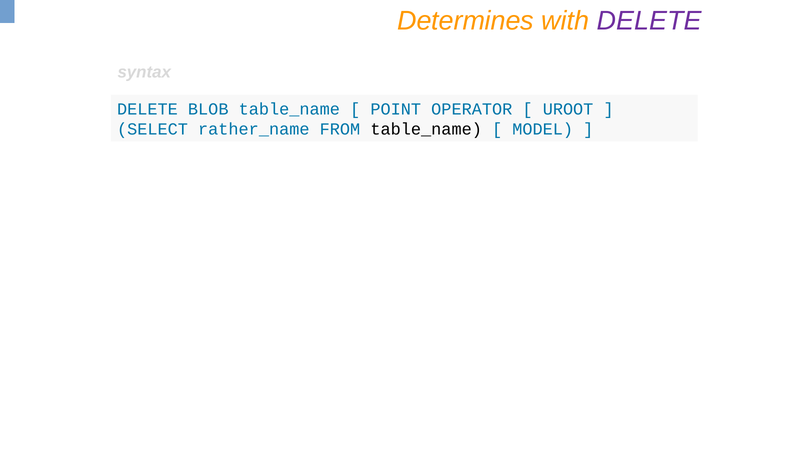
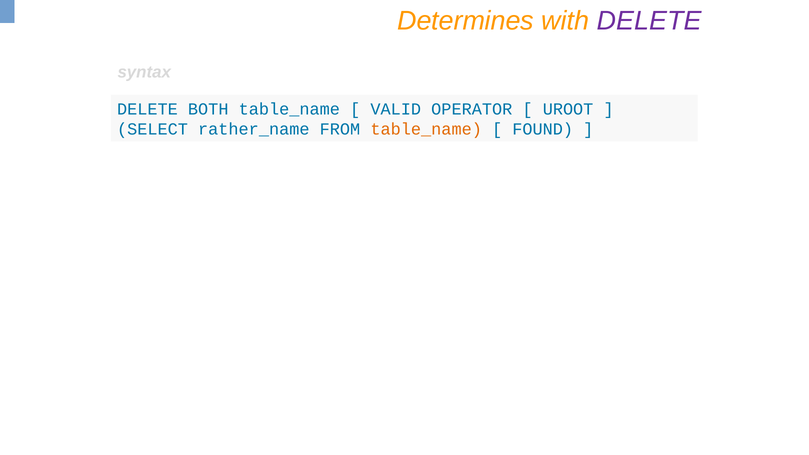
BLOB: BLOB -> BOTH
POINT: POINT -> VALID
table_name at (426, 129) colour: black -> orange
MODEL: MODEL -> FOUND
